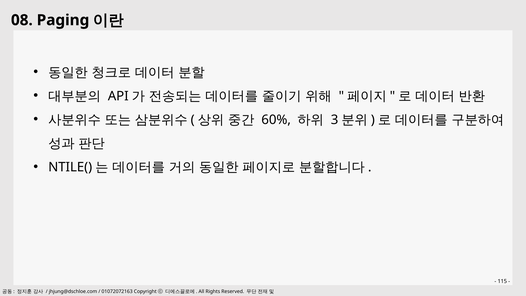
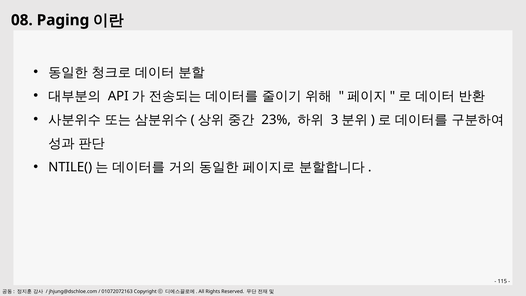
60%: 60% -> 23%
